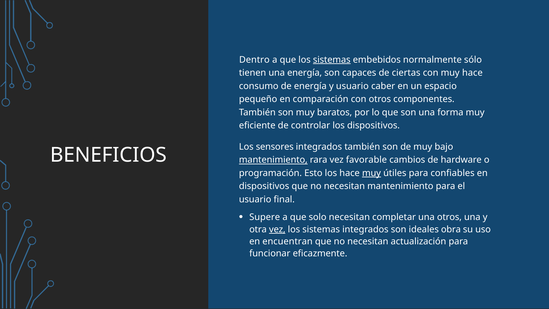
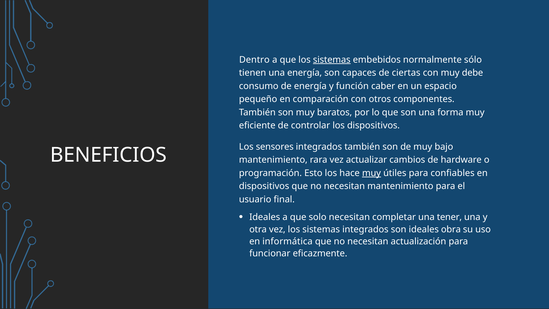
muy hace: hace -> debe
y usuario: usuario -> función
mantenimiento at (273, 160) underline: present -> none
favorable: favorable -> actualizar
Supere at (265, 217): Supere -> Ideales
una otros: otros -> tener
vez at (277, 229) underline: present -> none
encuentran: encuentran -> informática
